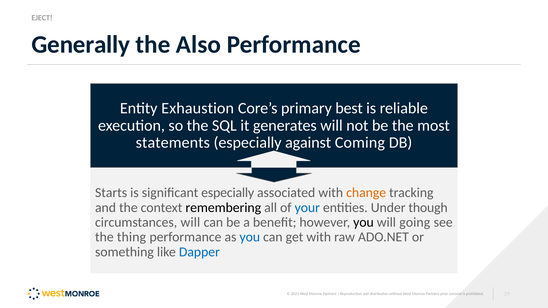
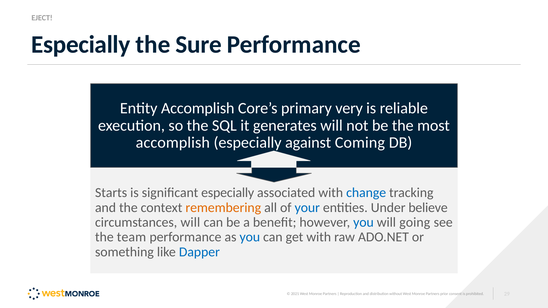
Generally at (81, 45): Generally -> Especially
Also: Also -> Sure
Entity Exhaustion: Exhaustion -> Accomplish
best: best -> very
statements at (173, 143): statements -> accomplish
change colour: orange -> blue
remembering colour: black -> orange
though: though -> believe
you at (363, 223) colour: black -> blue
thing: thing -> team
